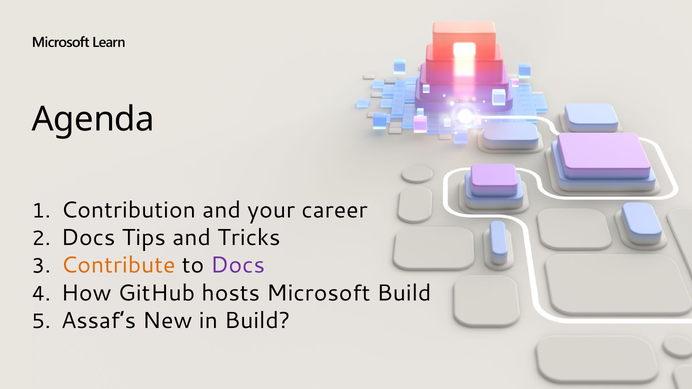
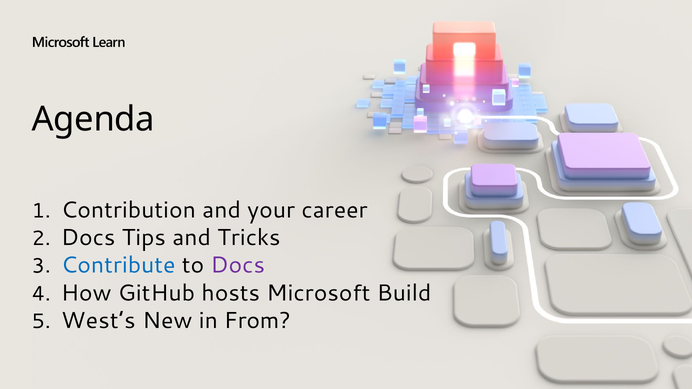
Contribute colour: orange -> blue
Assaf’s: Assaf’s -> West’s
in Build: Build -> From
